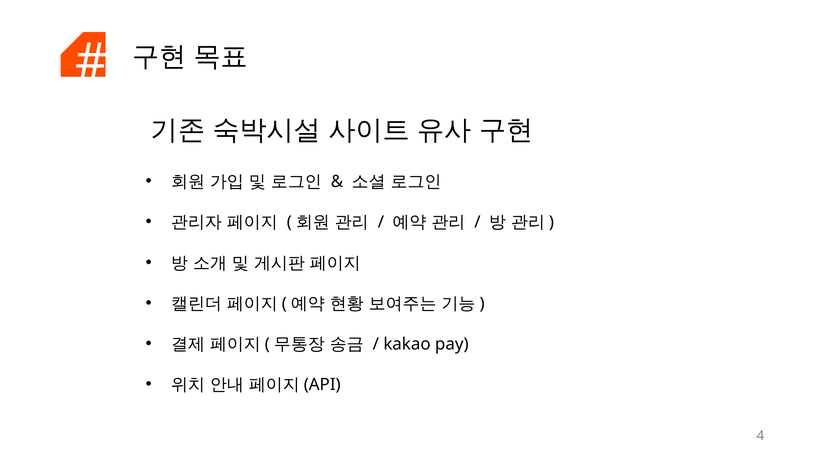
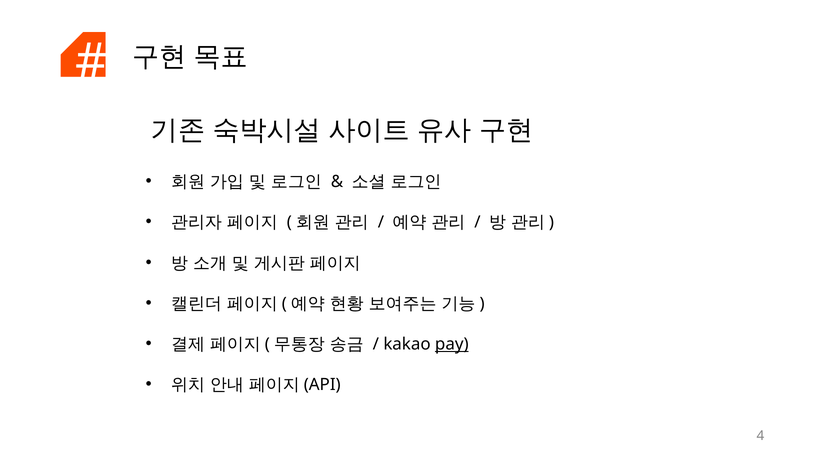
pay underline: none -> present
